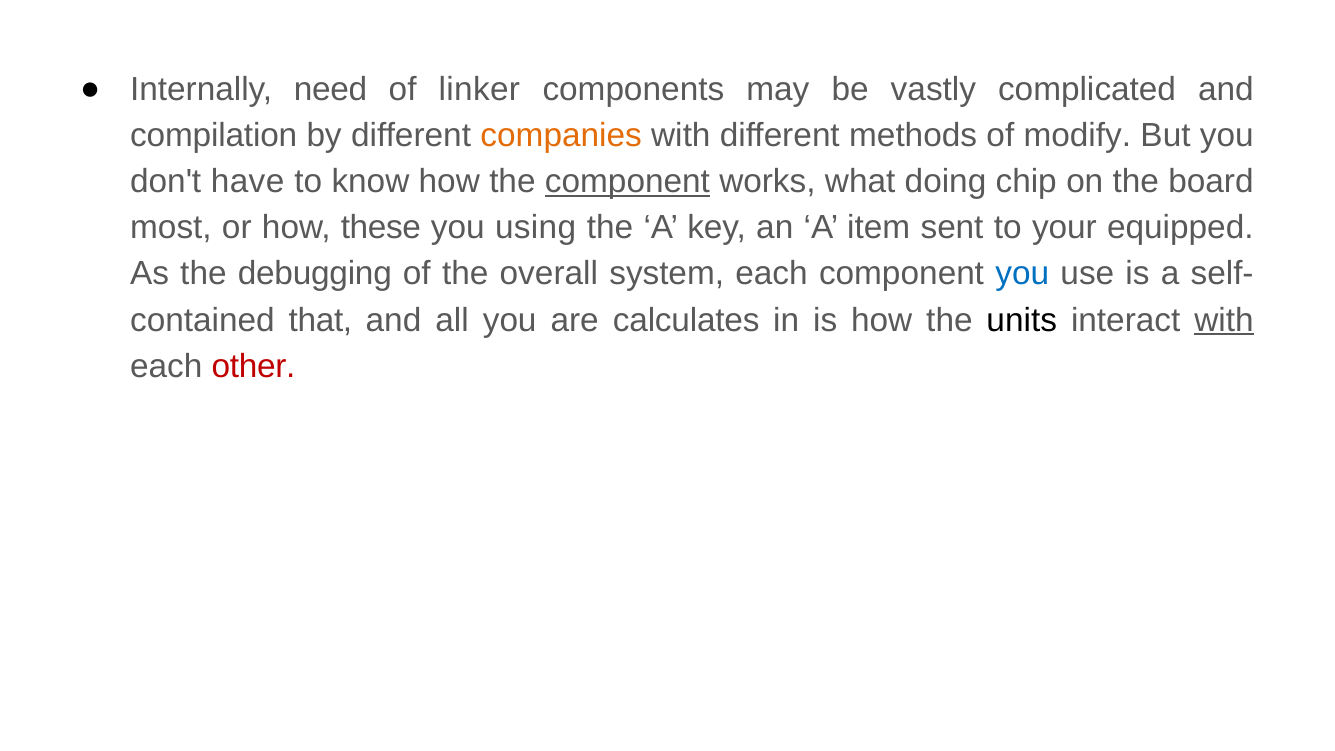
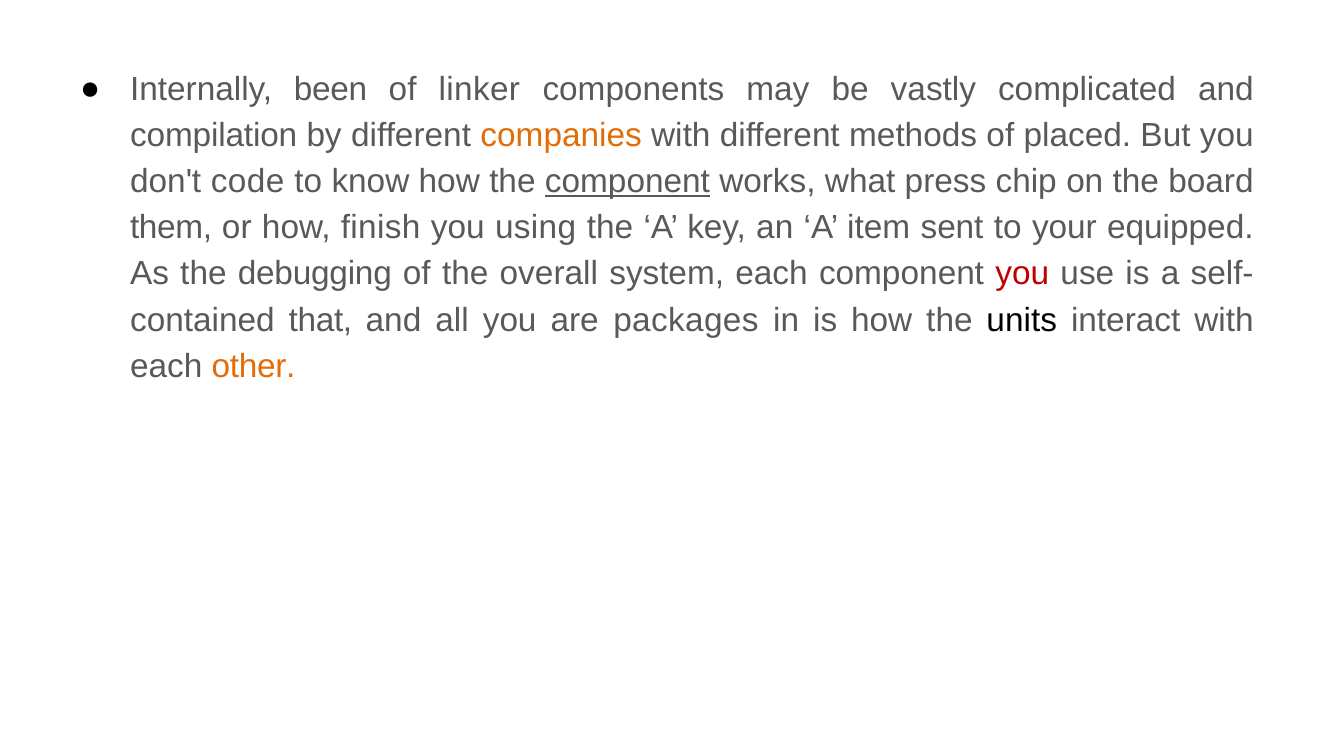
need: need -> been
modify: modify -> placed
have: have -> code
doing: doing -> press
most: most -> them
these: these -> finish
you at (1022, 274) colour: blue -> red
calculates: calculates -> packages
with at (1224, 320) underline: present -> none
other colour: red -> orange
